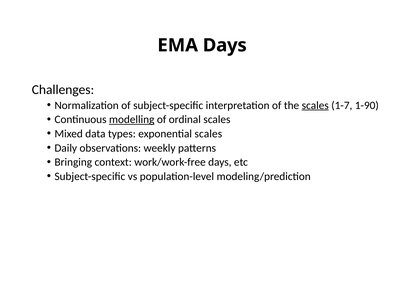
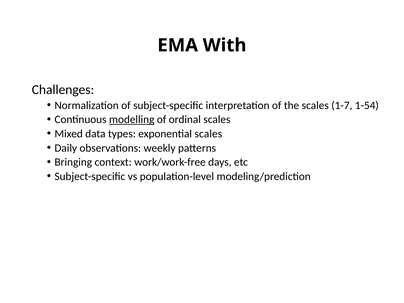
EMA Days: Days -> With
scales at (315, 105) underline: present -> none
1-90: 1-90 -> 1-54
